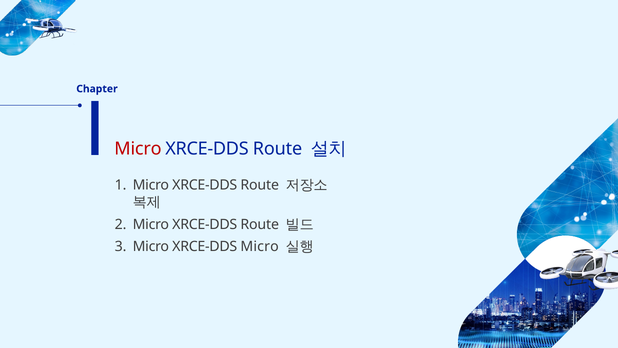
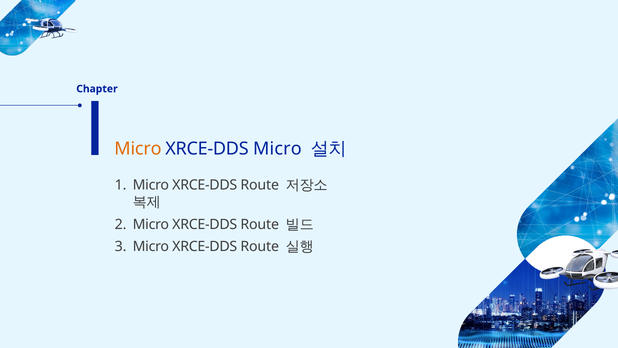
Micro at (138, 148) colour: red -> orange
Route at (278, 148): Route -> Micro
Micro at (260, 246): Micro -> Route
